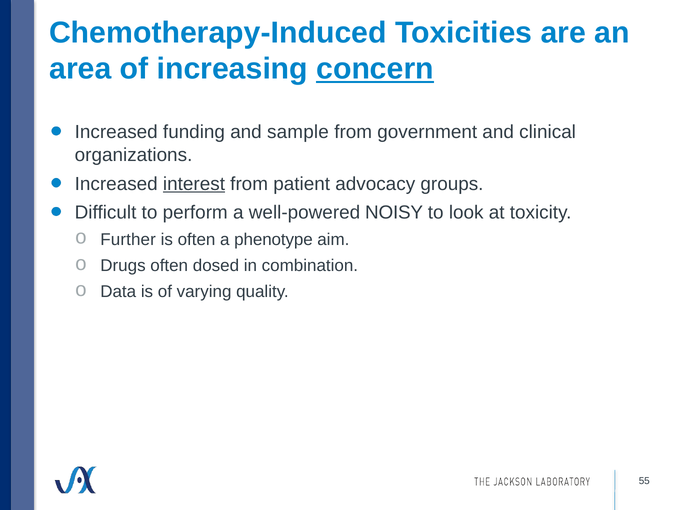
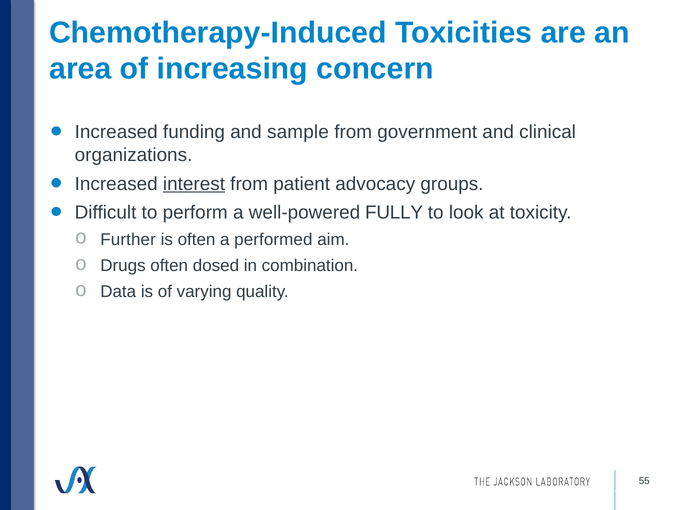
concern underline: present -> none
NOISY: NOISY -> FULLY
phenotype: phenotype -> performed
